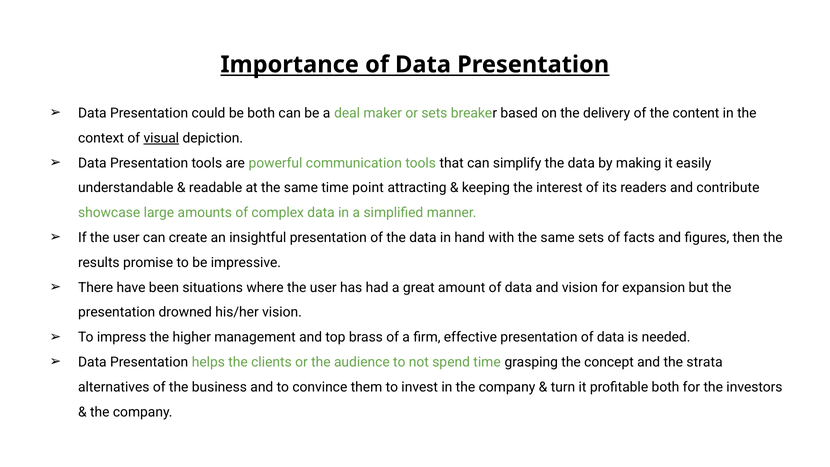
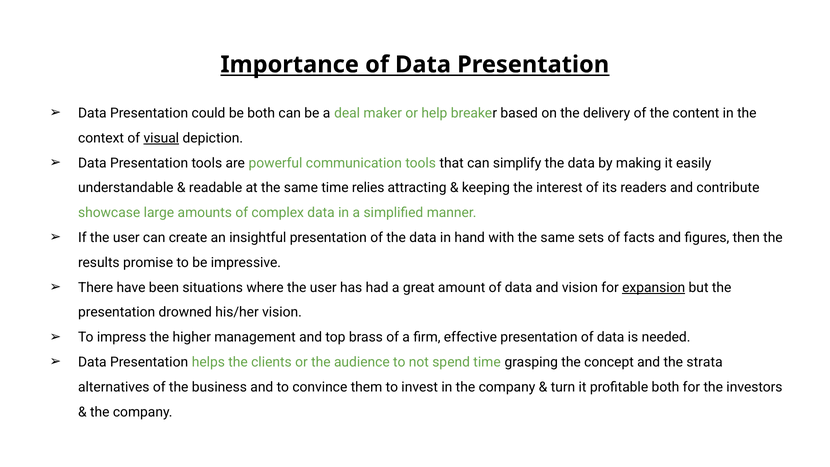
or sets: sets -> help
point: point -> relies
expansion underline: none -> present
